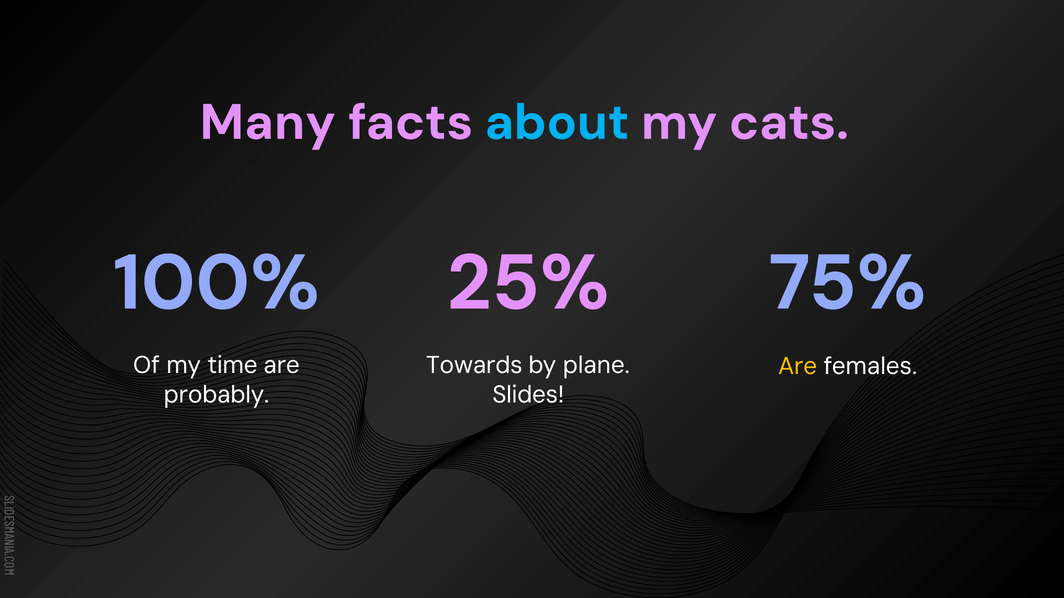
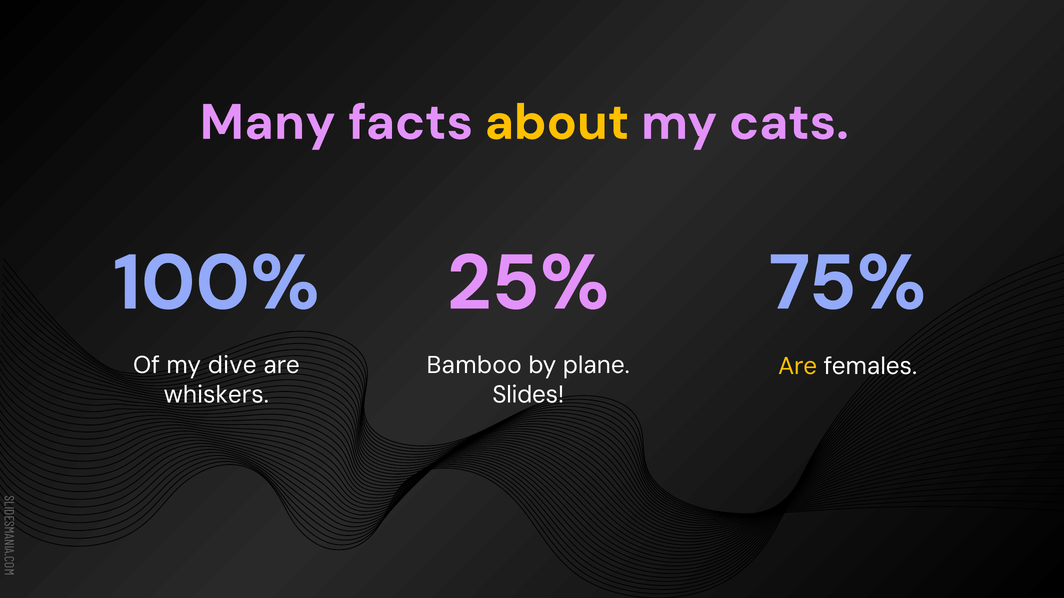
about colour: light blue -> yellow
time: time -> dive
Towards: Towards -> Bamboo
probably: probably -> whiskers
